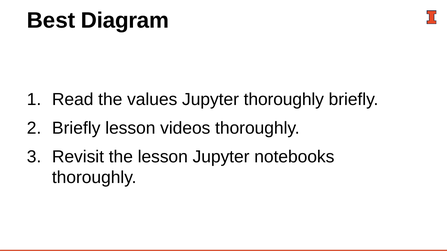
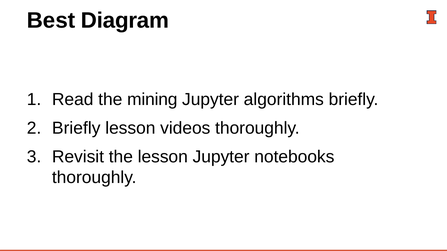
values: values -> mining
Jupyter thoroughly: thoroughly -> algorithms
